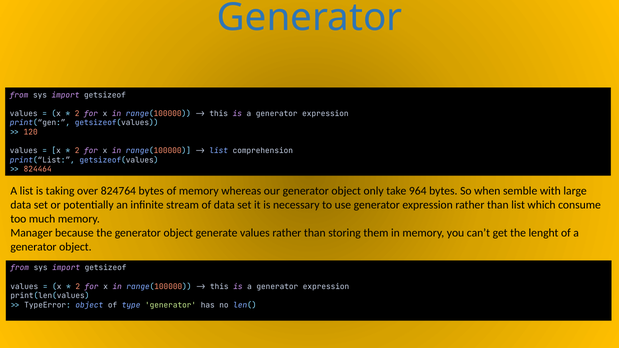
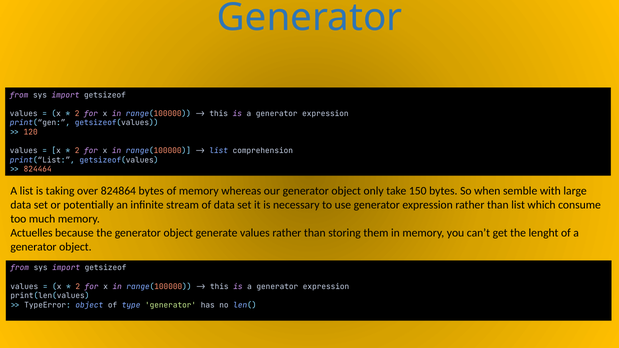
824764: 824764 -> 824864
964: 964 -> 150
Manager: Manager -> Actuelles
